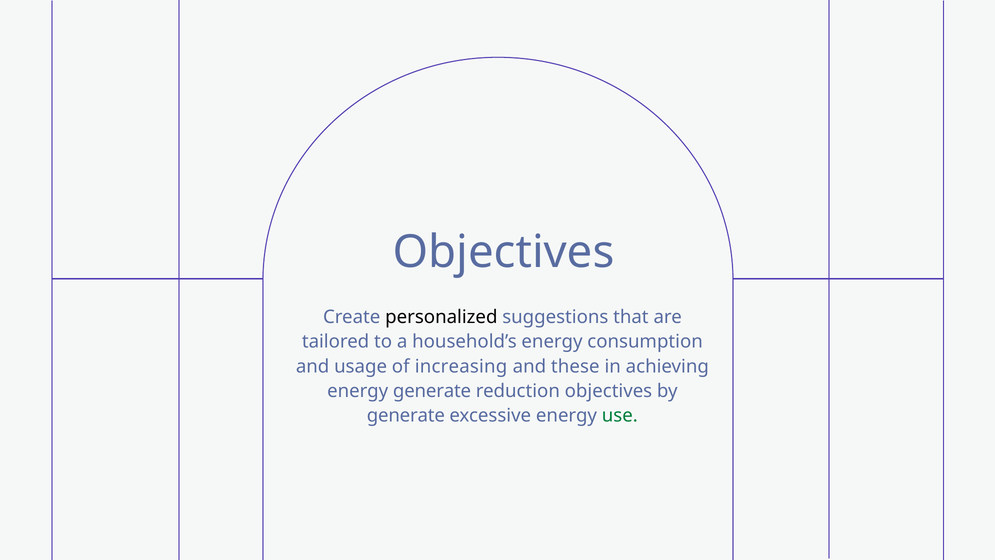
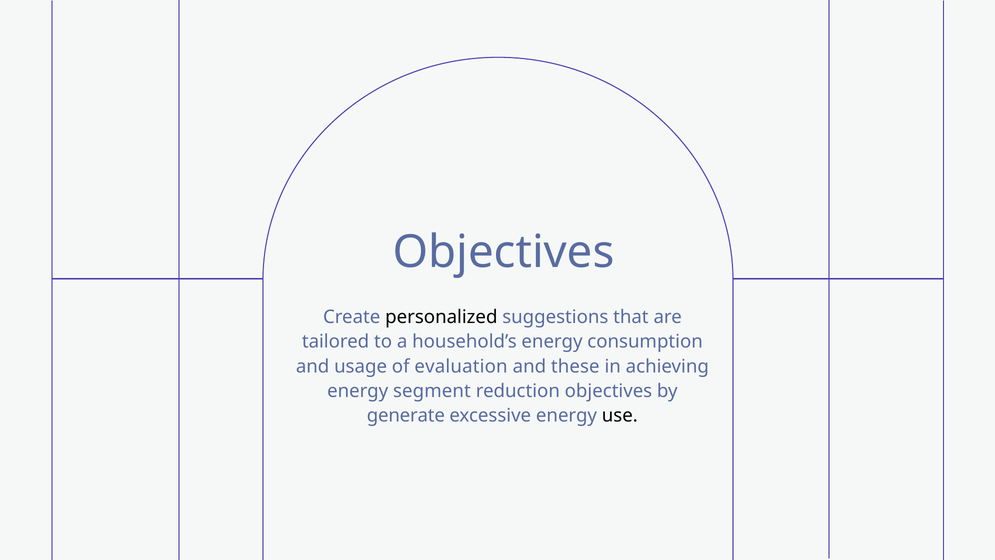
increasing: increasing -> evaluation
energy generate: generate -> segment
use colour: green -> black
